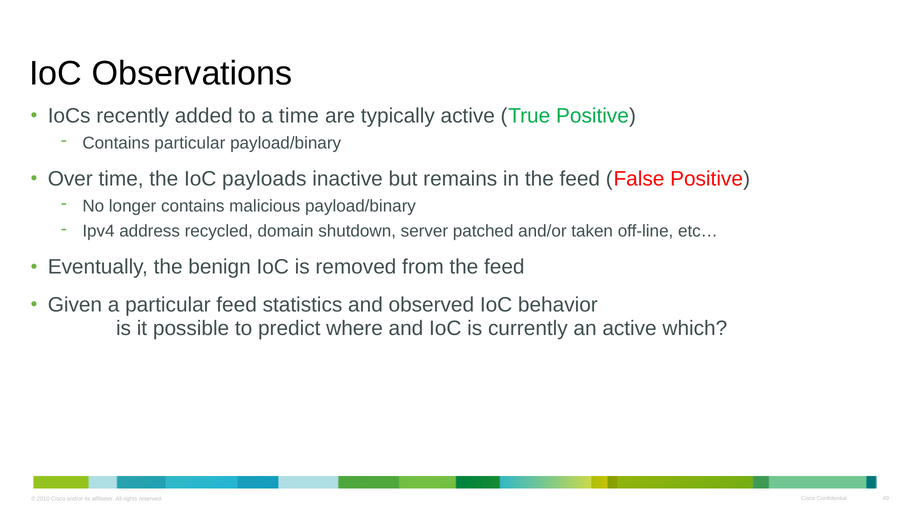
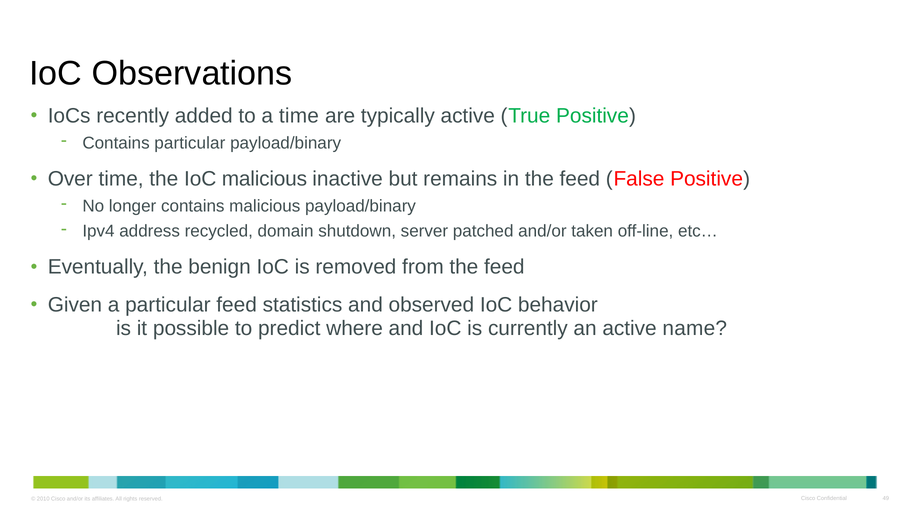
IoC payloads: payloads -> malicious
which: which -> name
